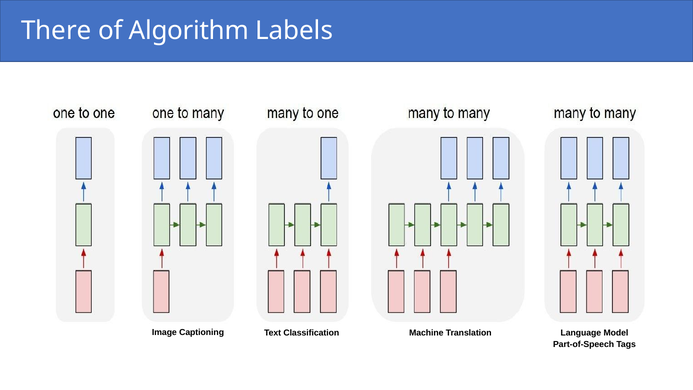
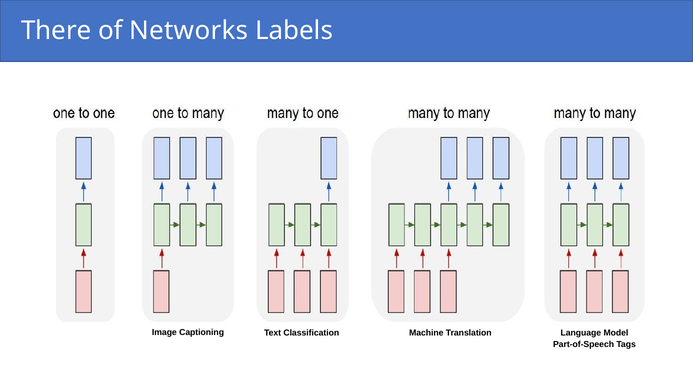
Algorithm: Algorithm -> Networks
